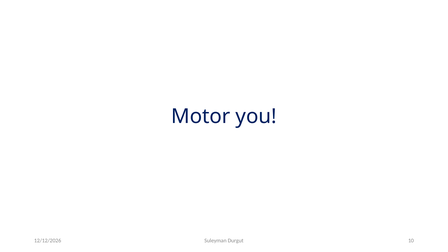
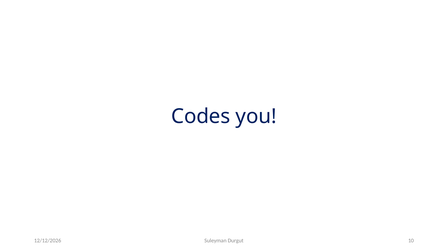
Motor: Motor -> Codes
